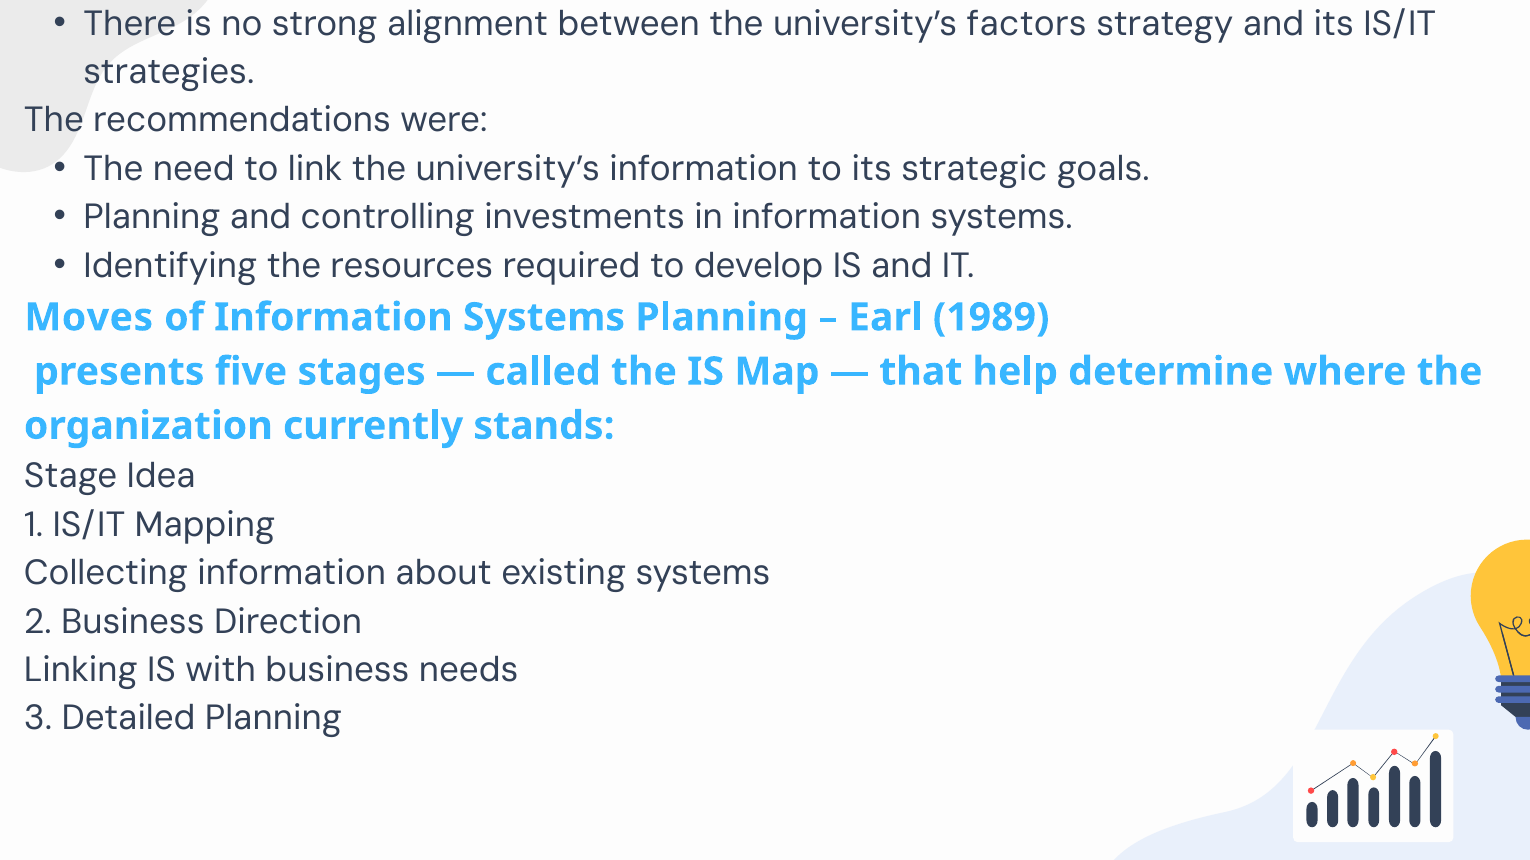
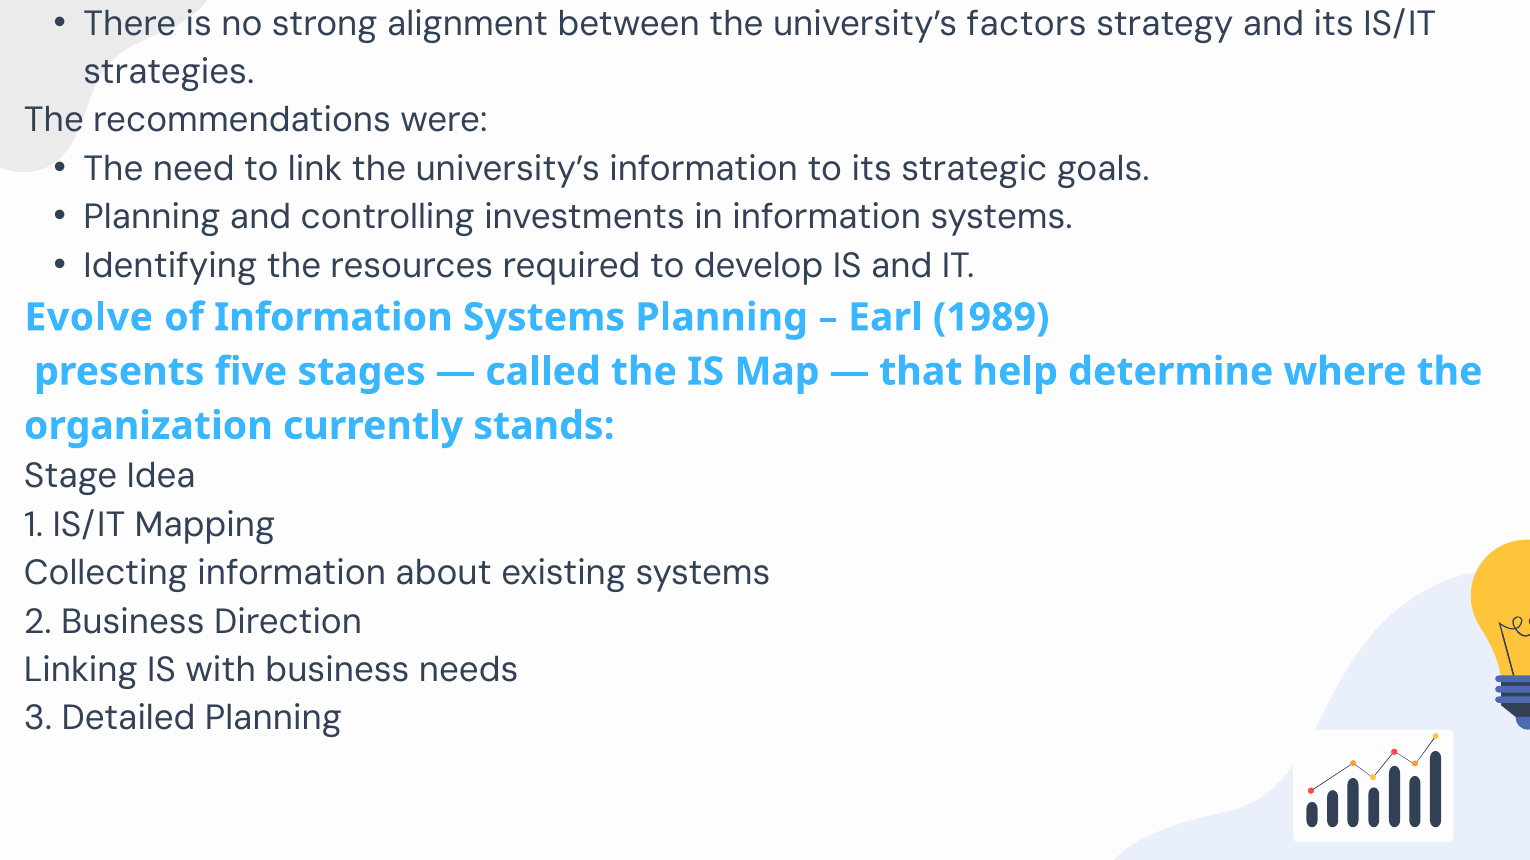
Moves: Moves -> Evolve
